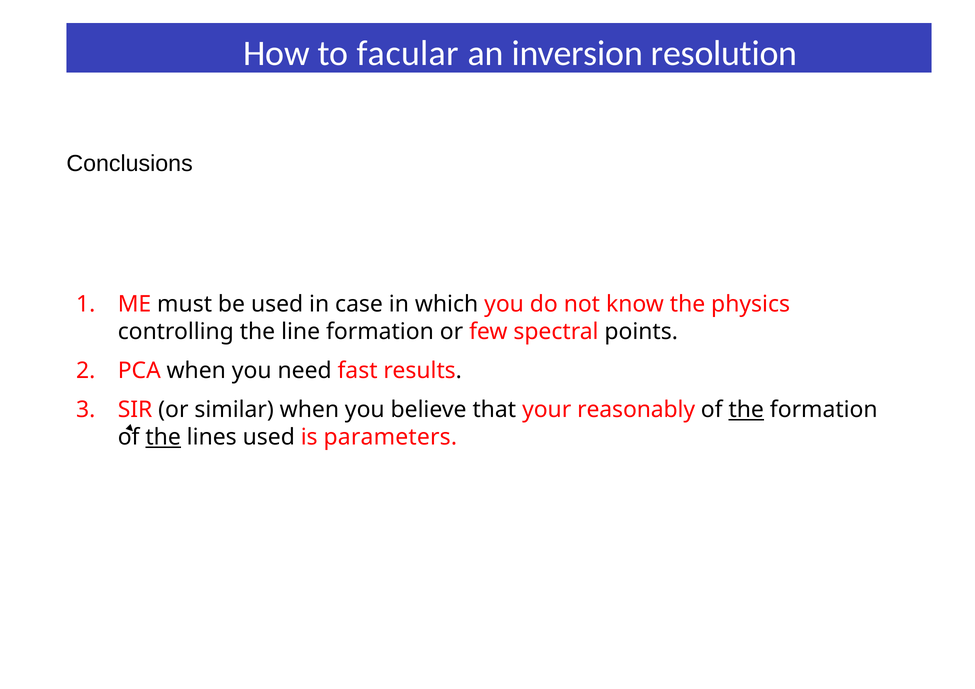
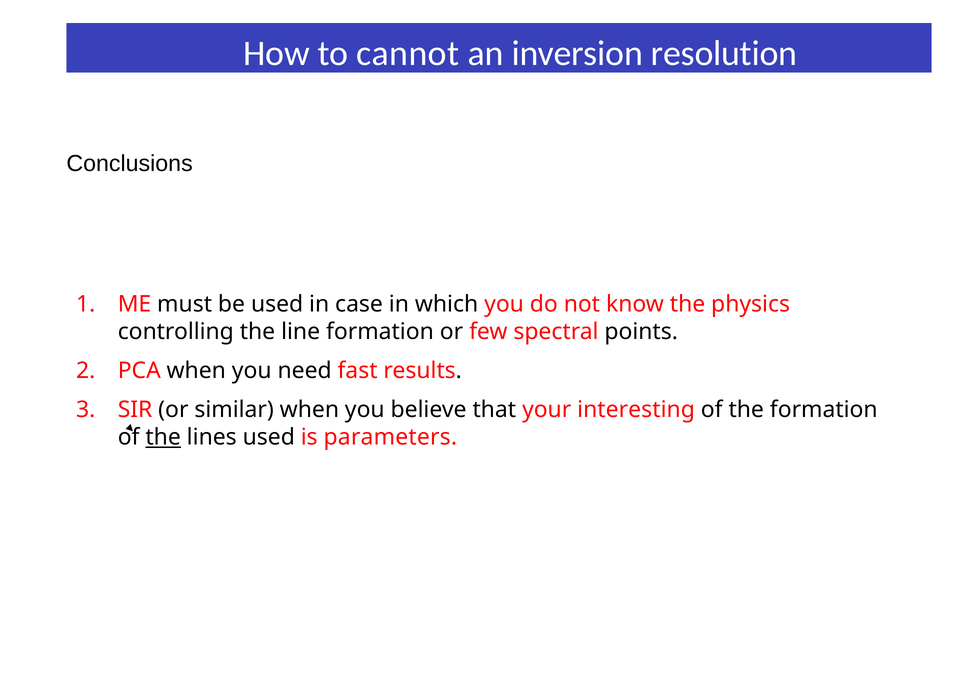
facular: facular -> cannot
reasonably: reasonably -> interesting
the at (746, 410) underline: present -> none
